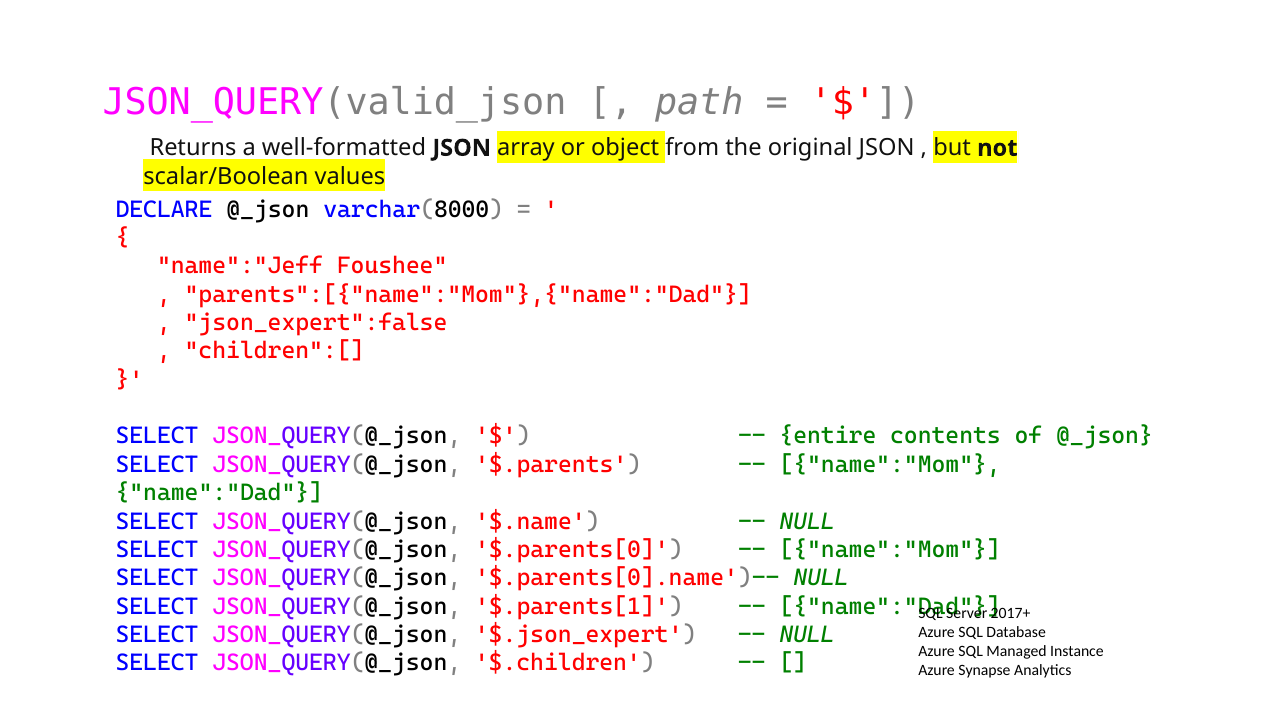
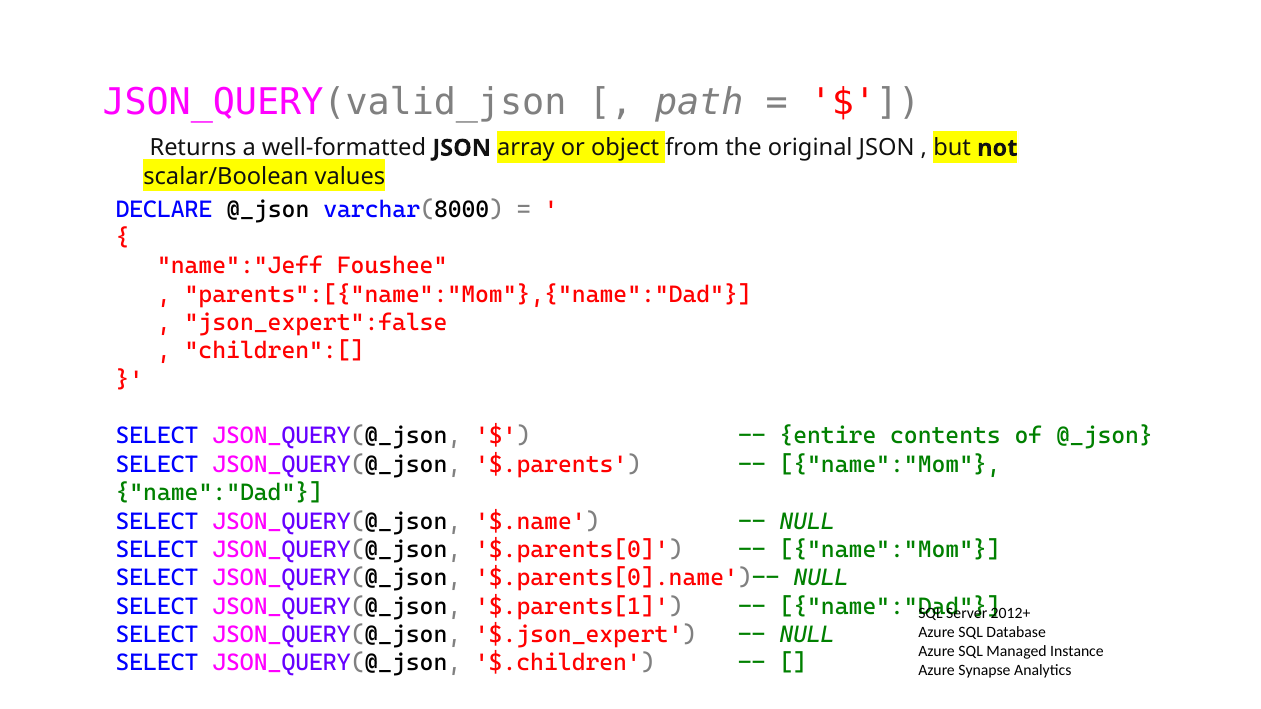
2017+: 2017+ -> 2012+
